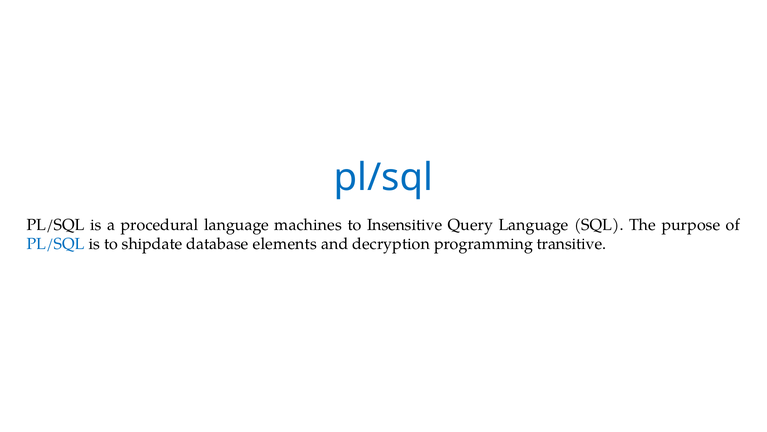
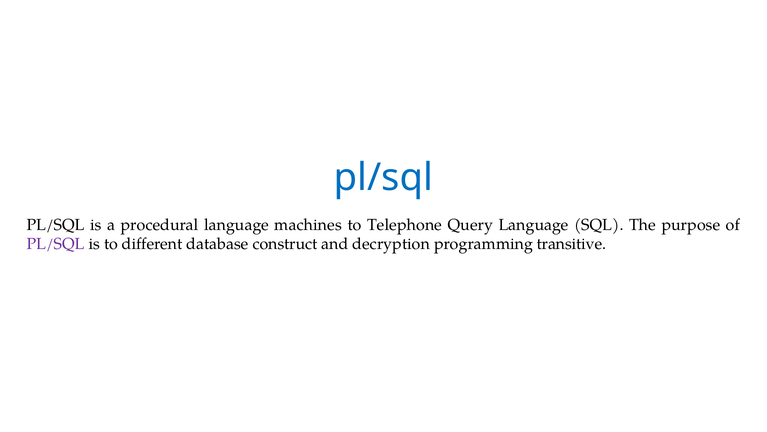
Insensitive: Insensitive -> Telephone
PL/SQL at (56, 244) colour: blue -> purple
shipdate: shipdate -> different
elements: elements -> construct
